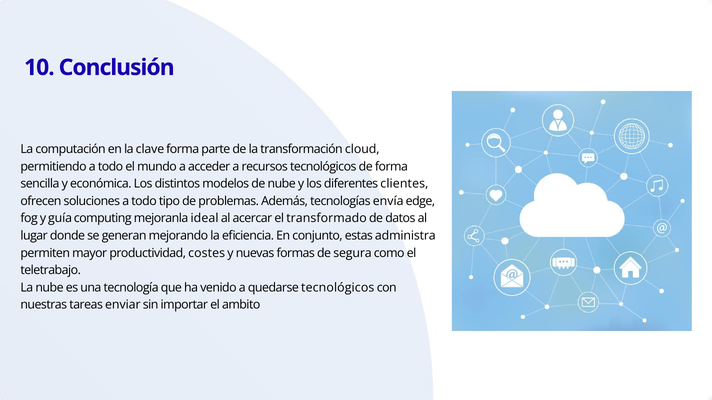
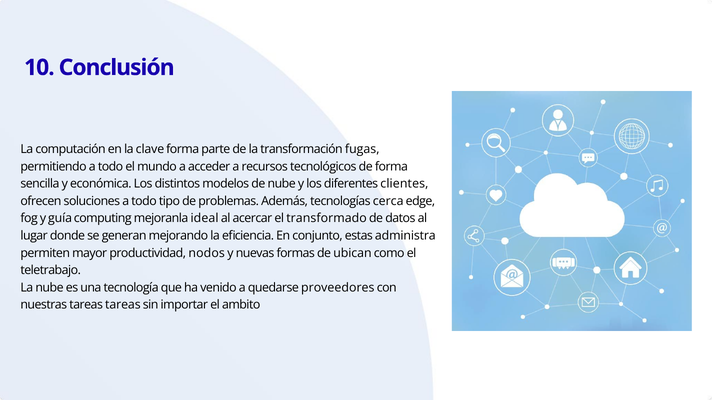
cloud: cloud -> fugas
envía: envía -> cerca
costes: costes -> nodos
segura: segura -> ubican
quedarse tecnológicos: tecnológicos -> proveedores
tareas enviar: enviar -> tareas
